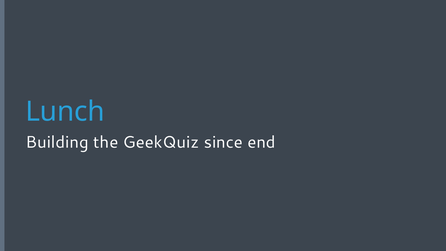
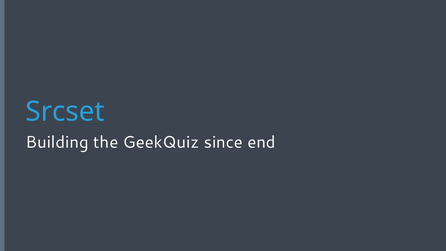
Lunch: Lunch -> Srcset
